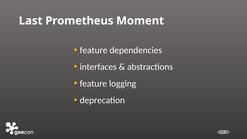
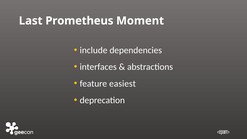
feature at (94, 50): feature -> include
logging: logging -> easiest
